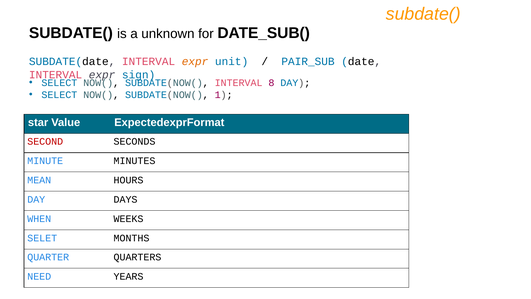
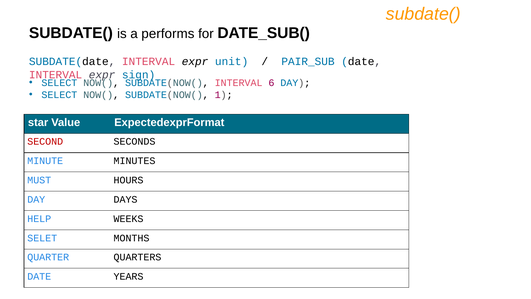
unknown: unknown -> performs
expr at (195, 62) colour: orange -> black
8: 8 -> 6
MEAN: MEAN -> MUST
WHEN: WHEN -> HELP
NEED at (39, 276): NEED -> DATE
